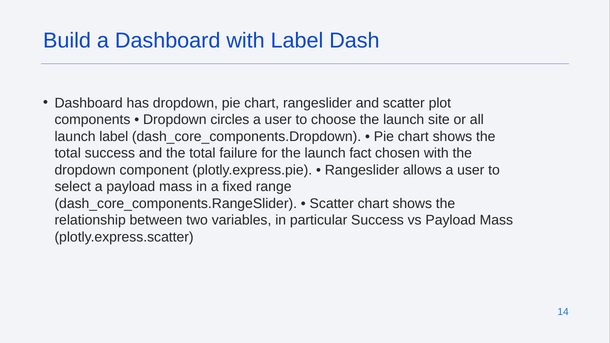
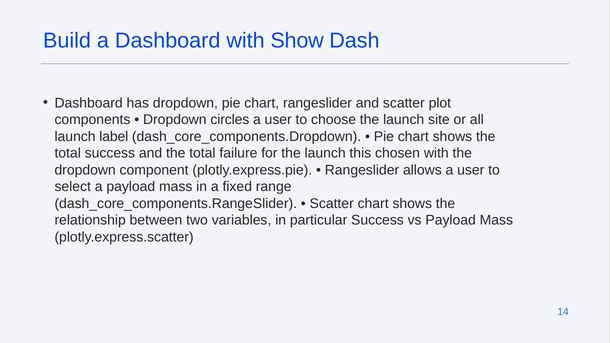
with Label: Label -> Show
fact: fact -> this
